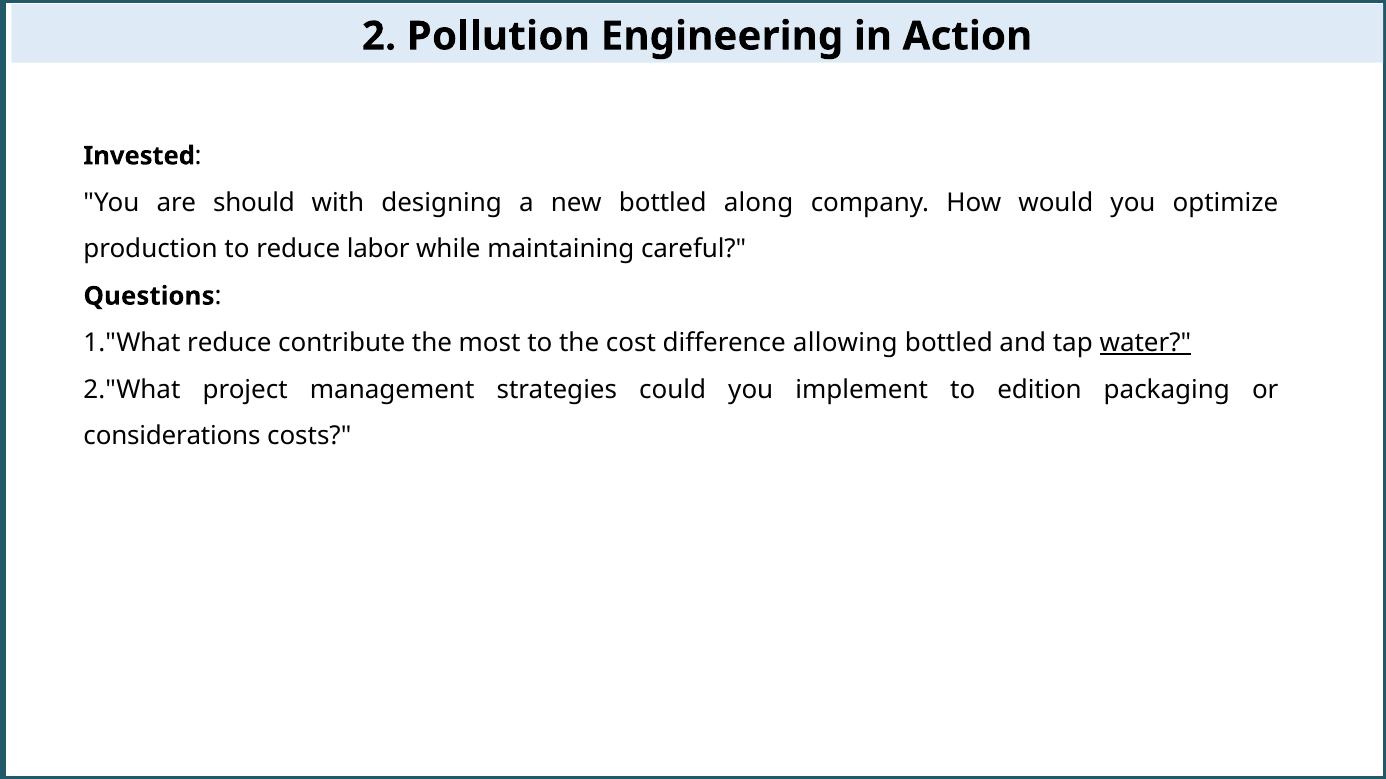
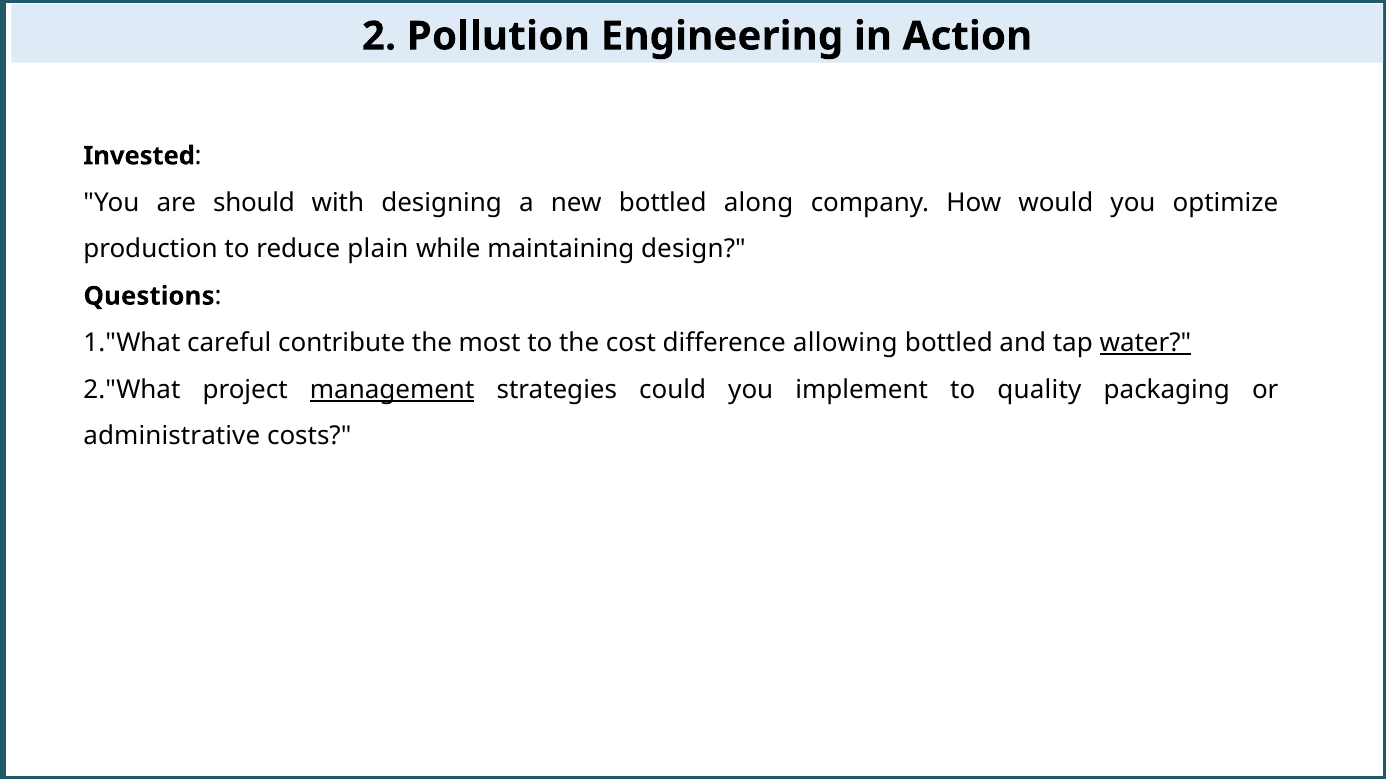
labor: labor -> plain
careful: careful -> design
reduce at (229, 343): reduce -> careful
management underline: none -> present
edition: edition -> quality
considerations: considerations -> administrative
